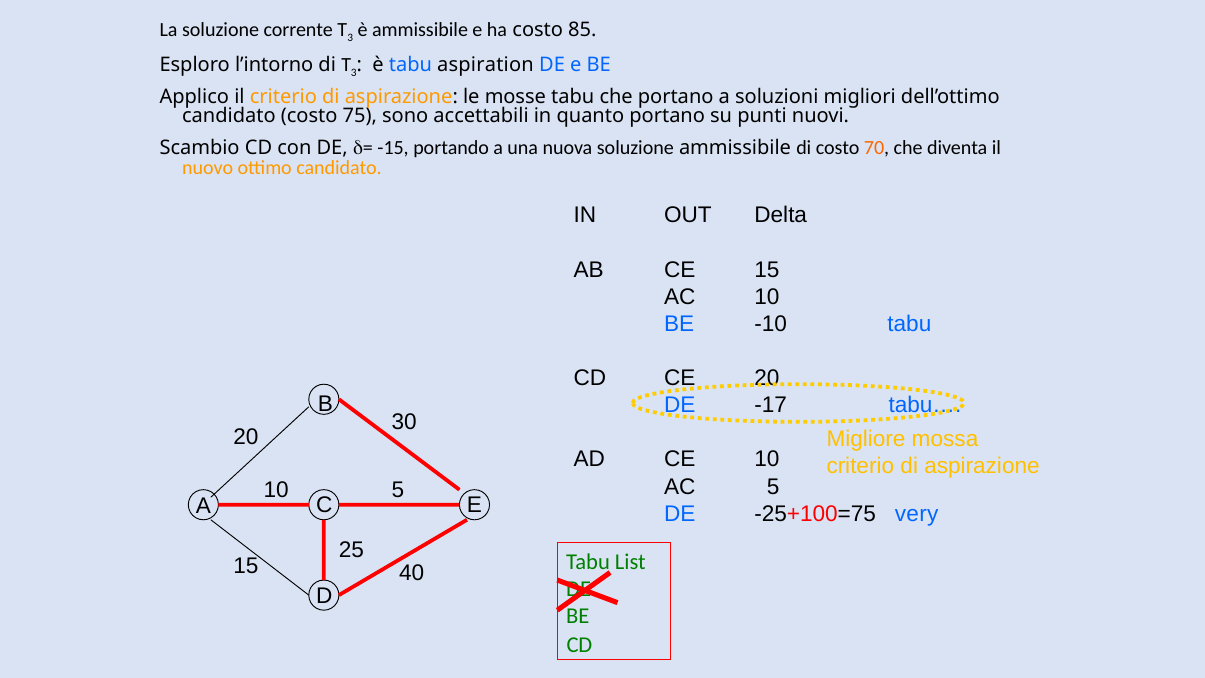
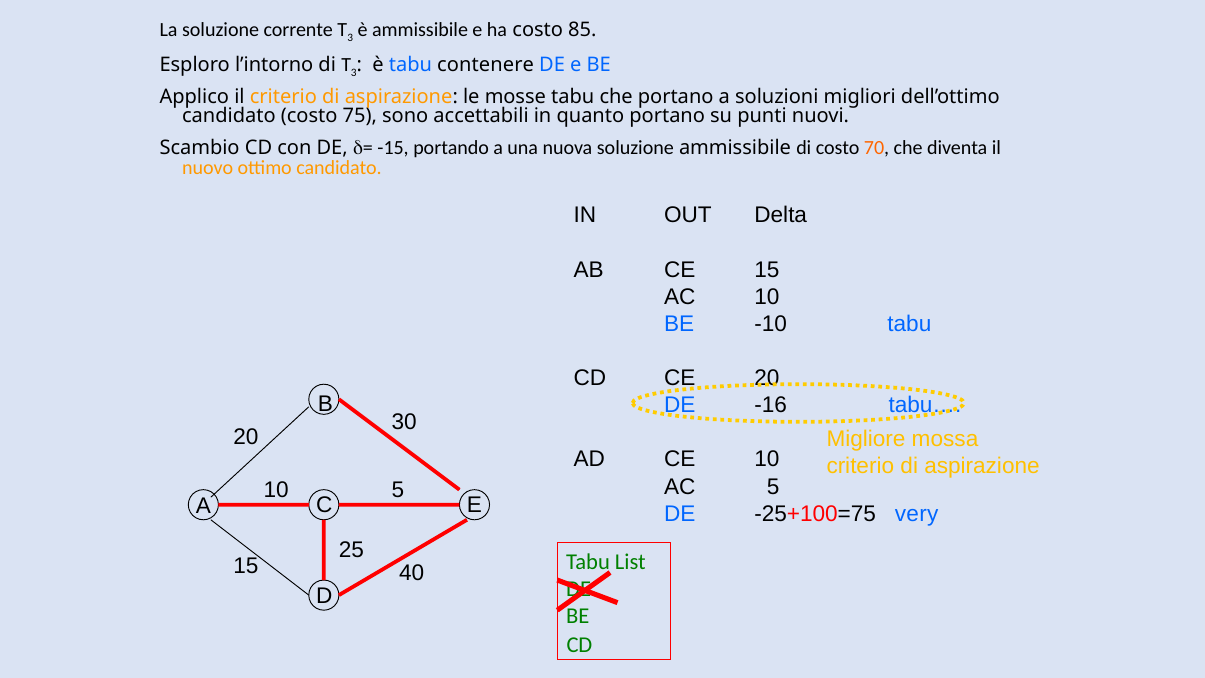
aspiration: aspiration -> contenere
-17: -17 -> -16
